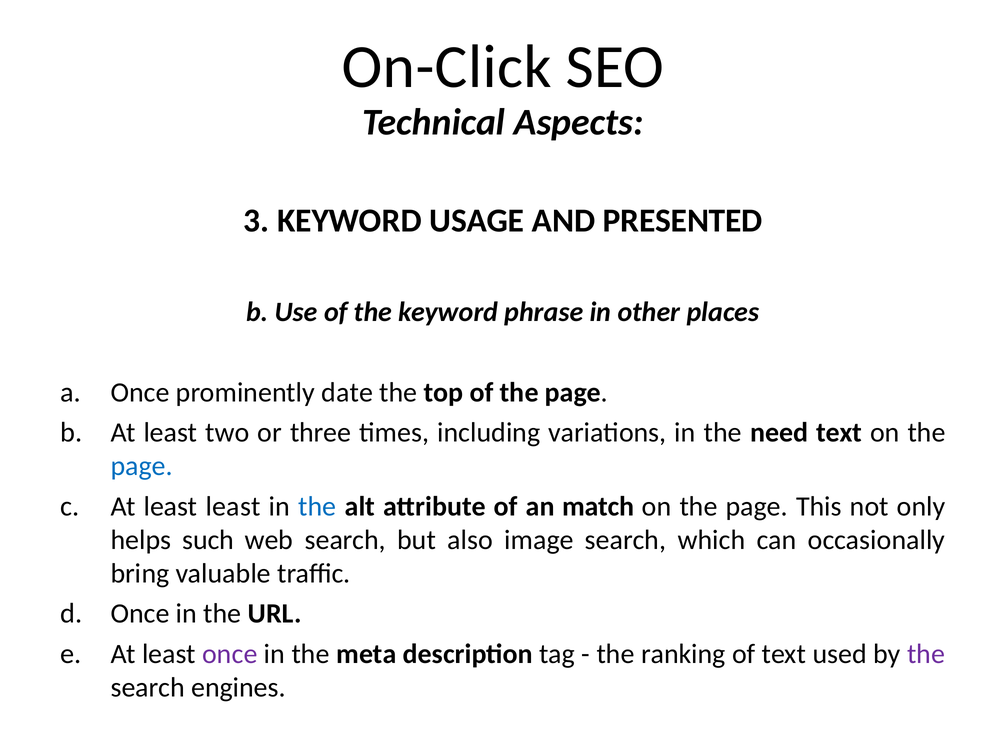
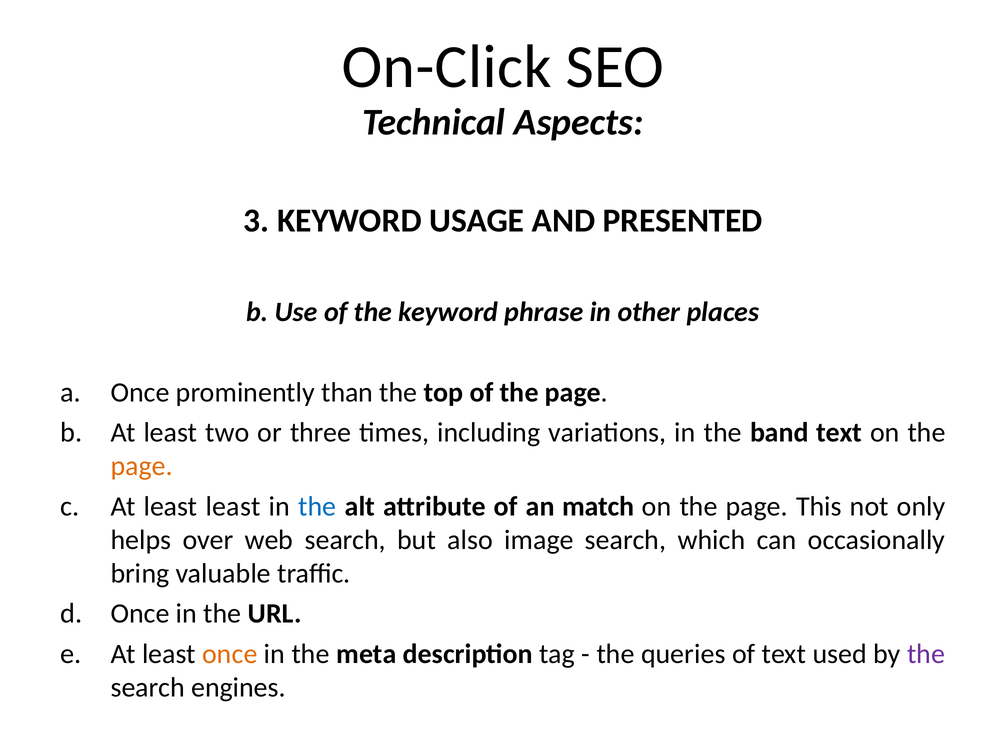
date: date -> than
need: need -> band
page at (142, 466) colour: blue -> orange
such: such -> over
once at (230, 654) colour: purple -> orange
ranking: ranking -> queries
